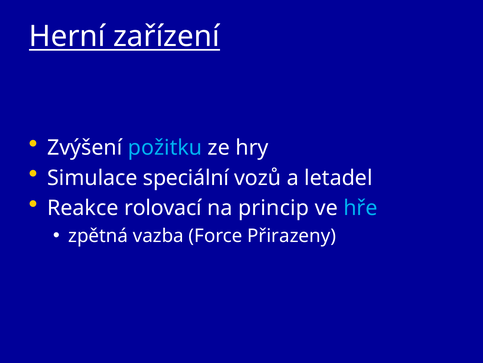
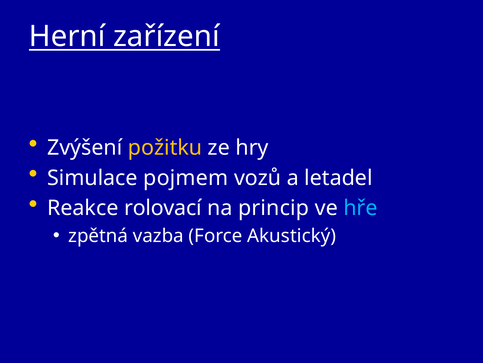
požitku colour: light blue -> yellow
speciální: speciální -> pojmem
Přirazeny: Přirazeny -> Akustický
